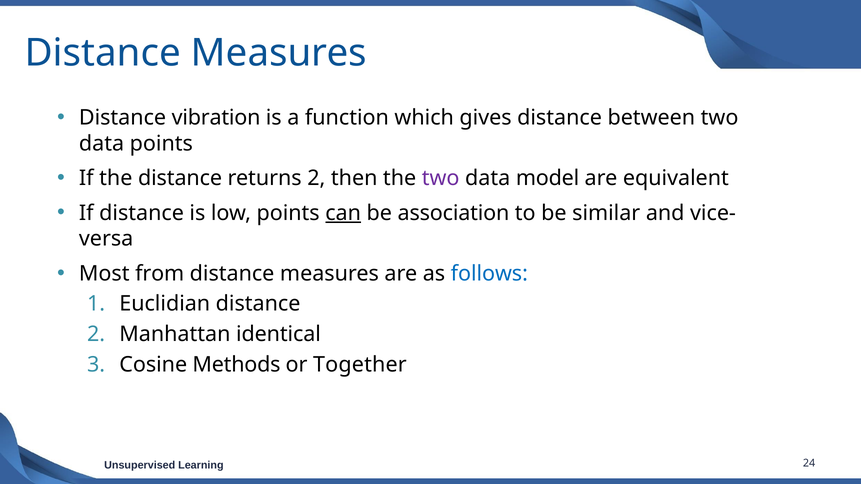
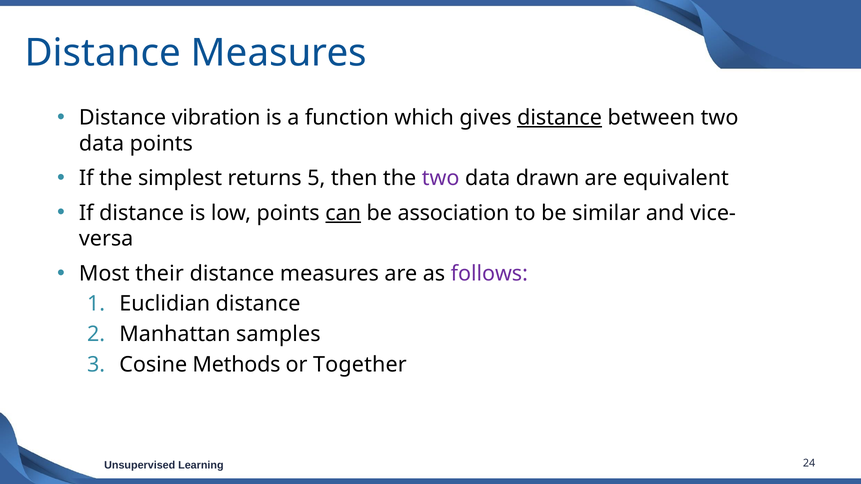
distance at (560, 118) underline: none -> present
the distance: distance -> simplest
returns 2: 2 -> 5
model: model -> drawn
from: from -> their
follows colour: blue -> purple
identical: identical -> samples
